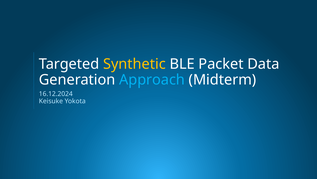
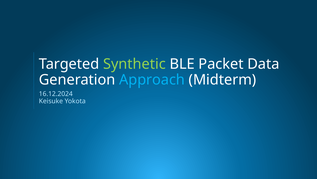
Synthetic colour: yellow -> light green
